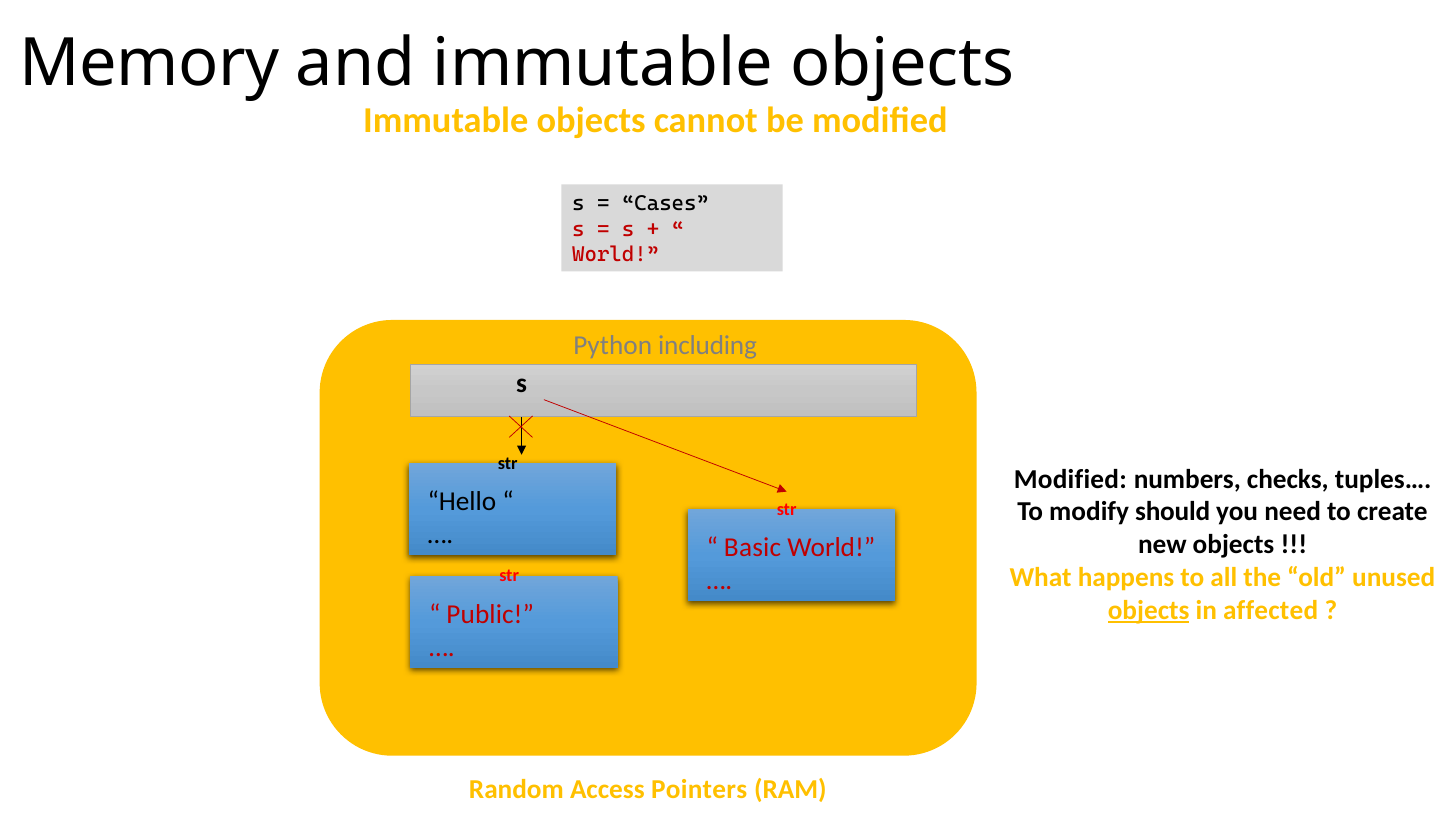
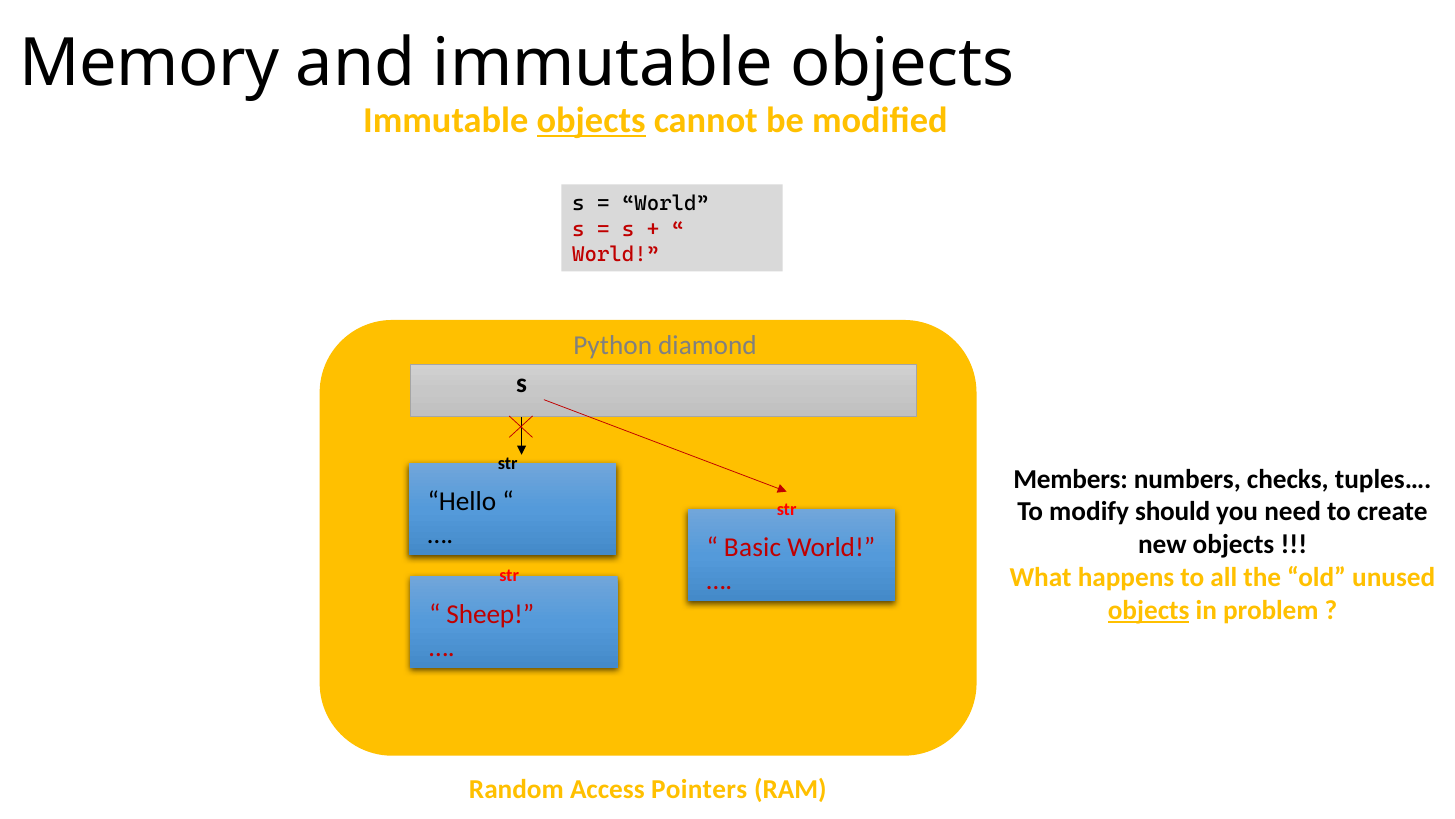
objects at (591, 120) underline: none -> present
Cases at (665, 204): Cases -> World
including: including -> diamond
Modified at (1070, 479): Modified -> Members
affected: affected -> problem
Public: Public -> Sheep
